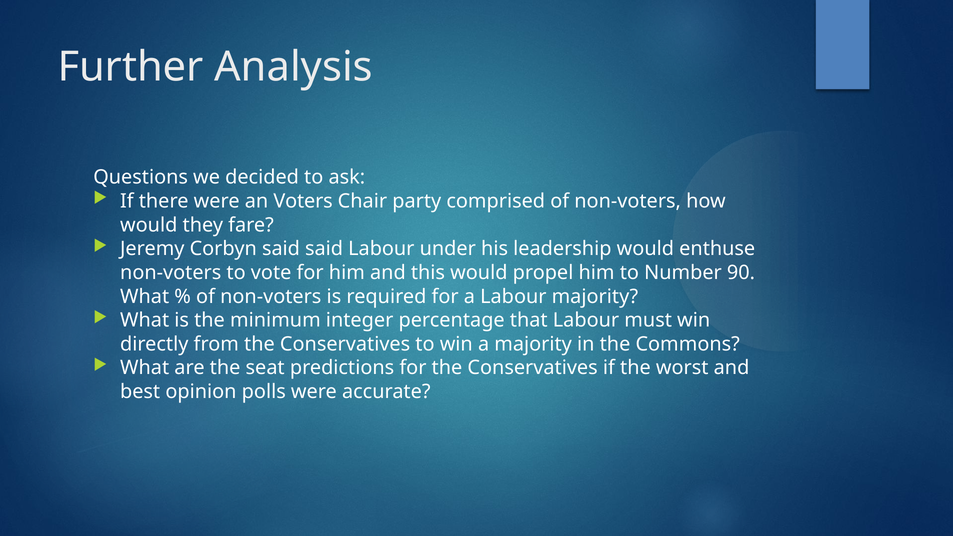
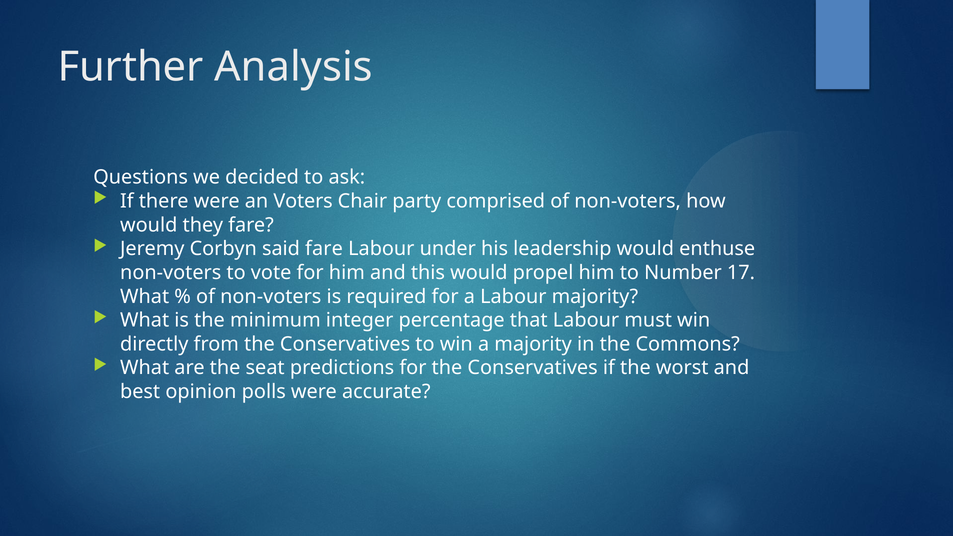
said said: said -> fare
90: 90 -> 17
